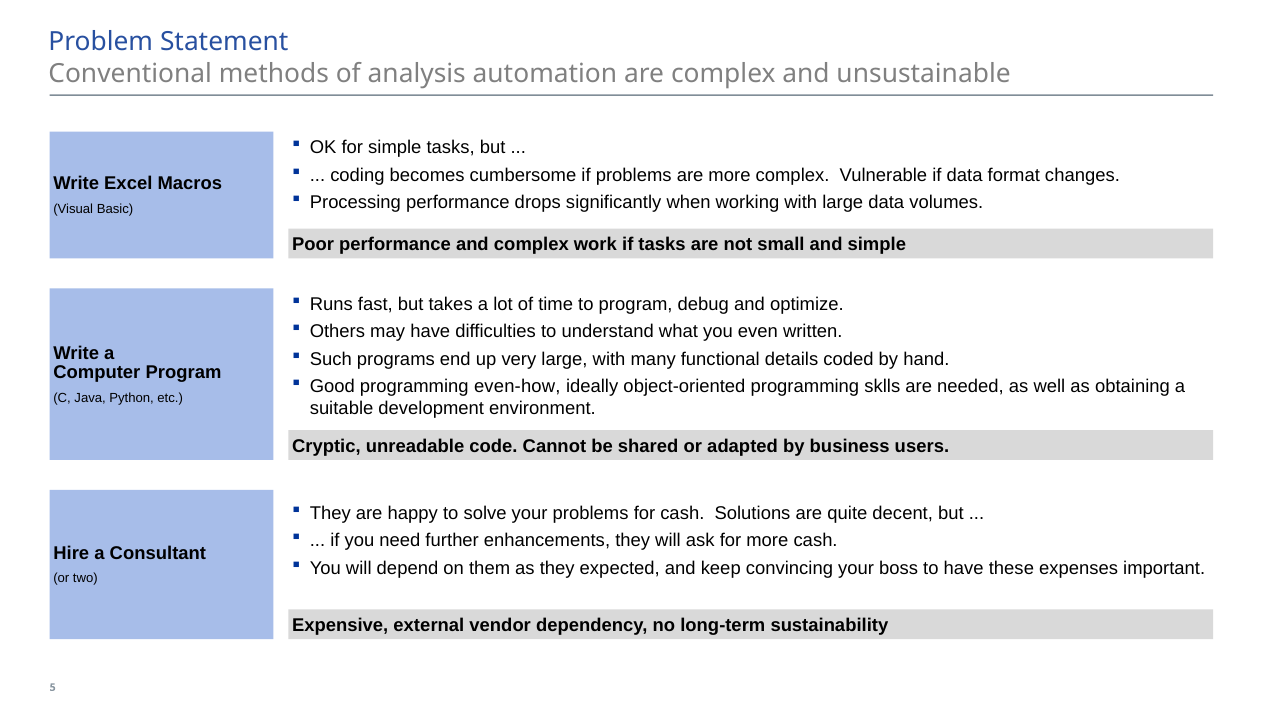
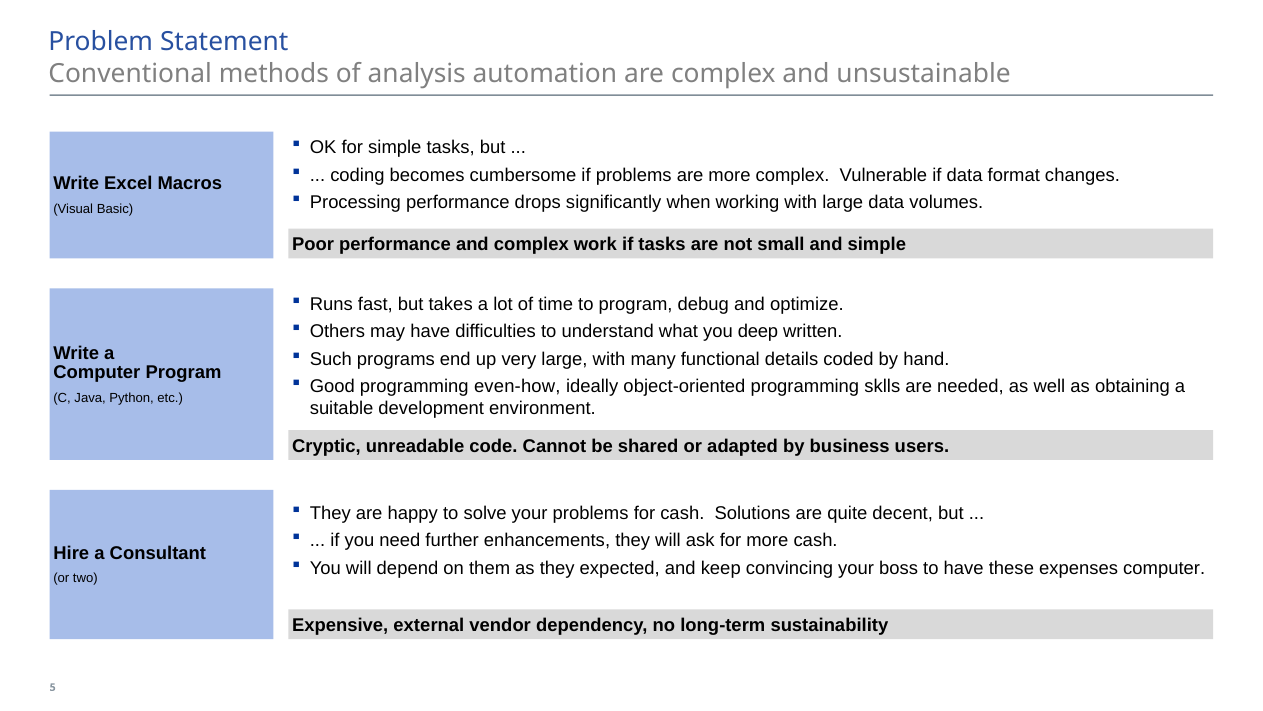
even: even -> deep
expenses important: important -> computer
